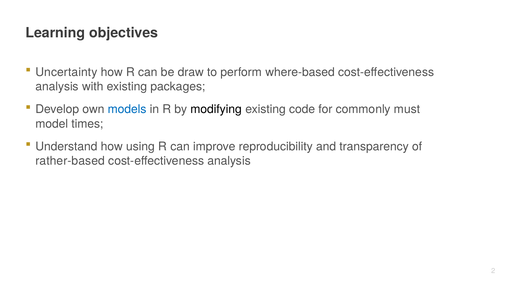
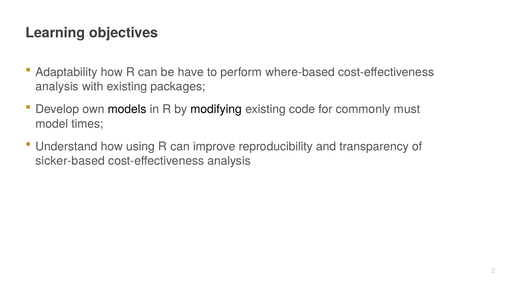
Uncertainty: Uncertainty -> Adaptability
draw: draw -> have
models colour: blue -> black
rather-based: rather-based -> sicker-based
